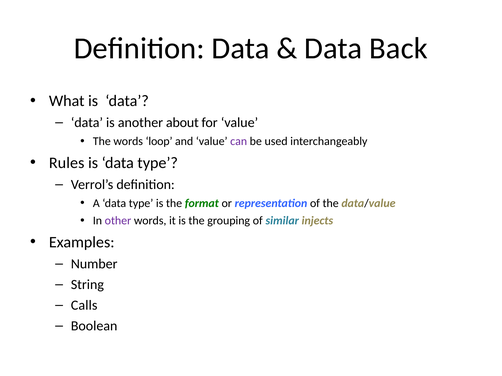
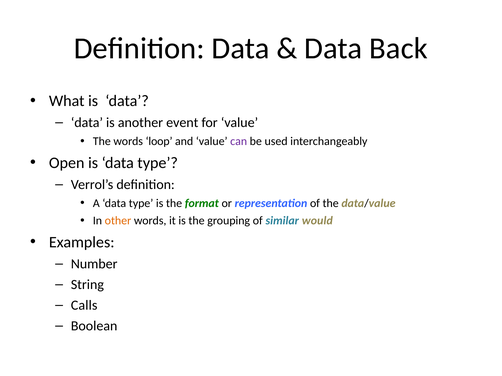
about: about -> event
Rules: Rules -> Open
other colour: purple -> orange
injects: injects -> would
